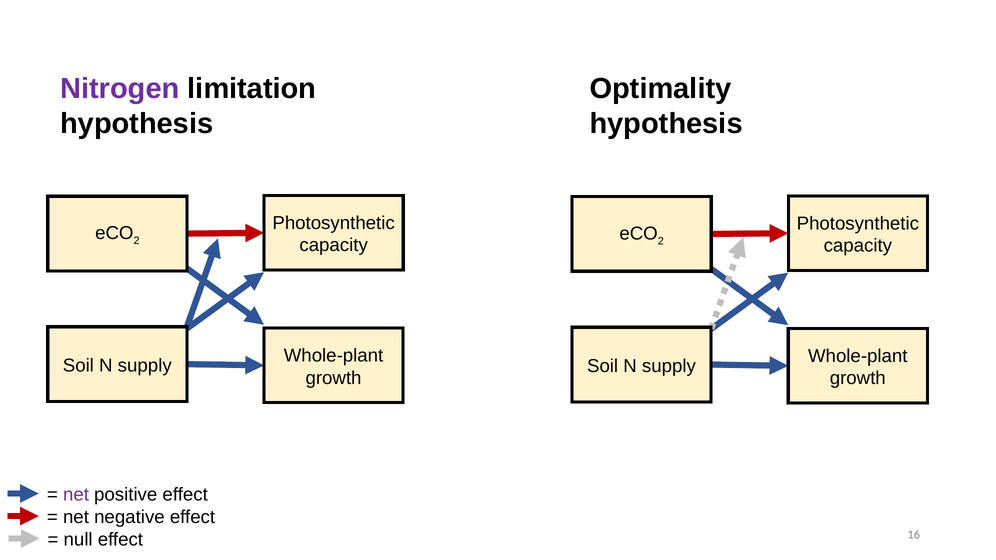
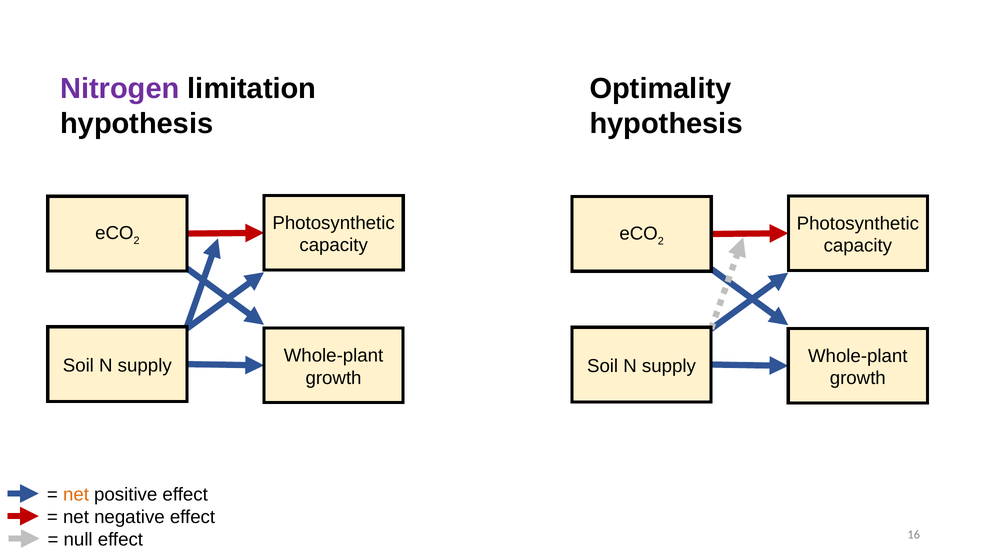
net at (76, 495) colour: purple -> orange
